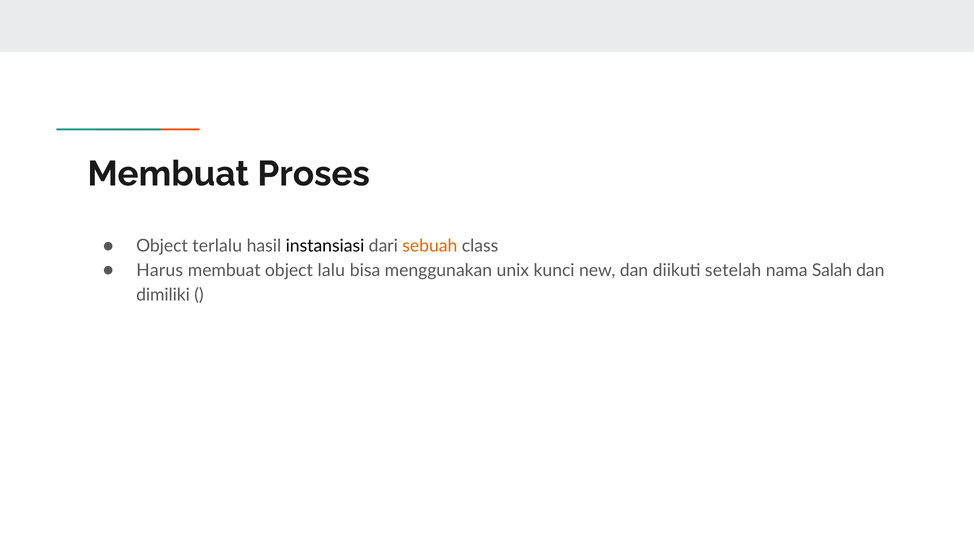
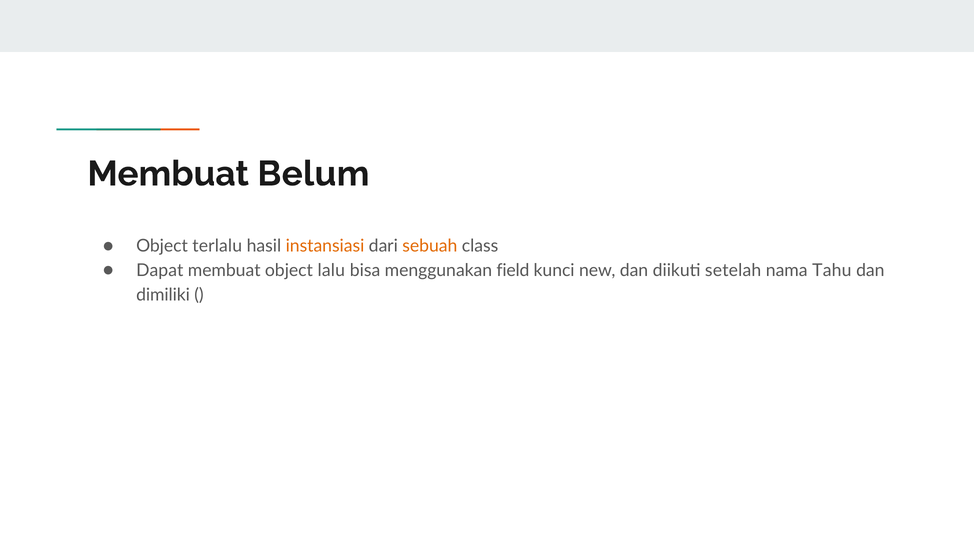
Proses: Proses -> Belum
instansiasi colour: black -> orange
Harus: Harus -> Dapat
unix: unix -> field
Salah: Salah -> Tahu
